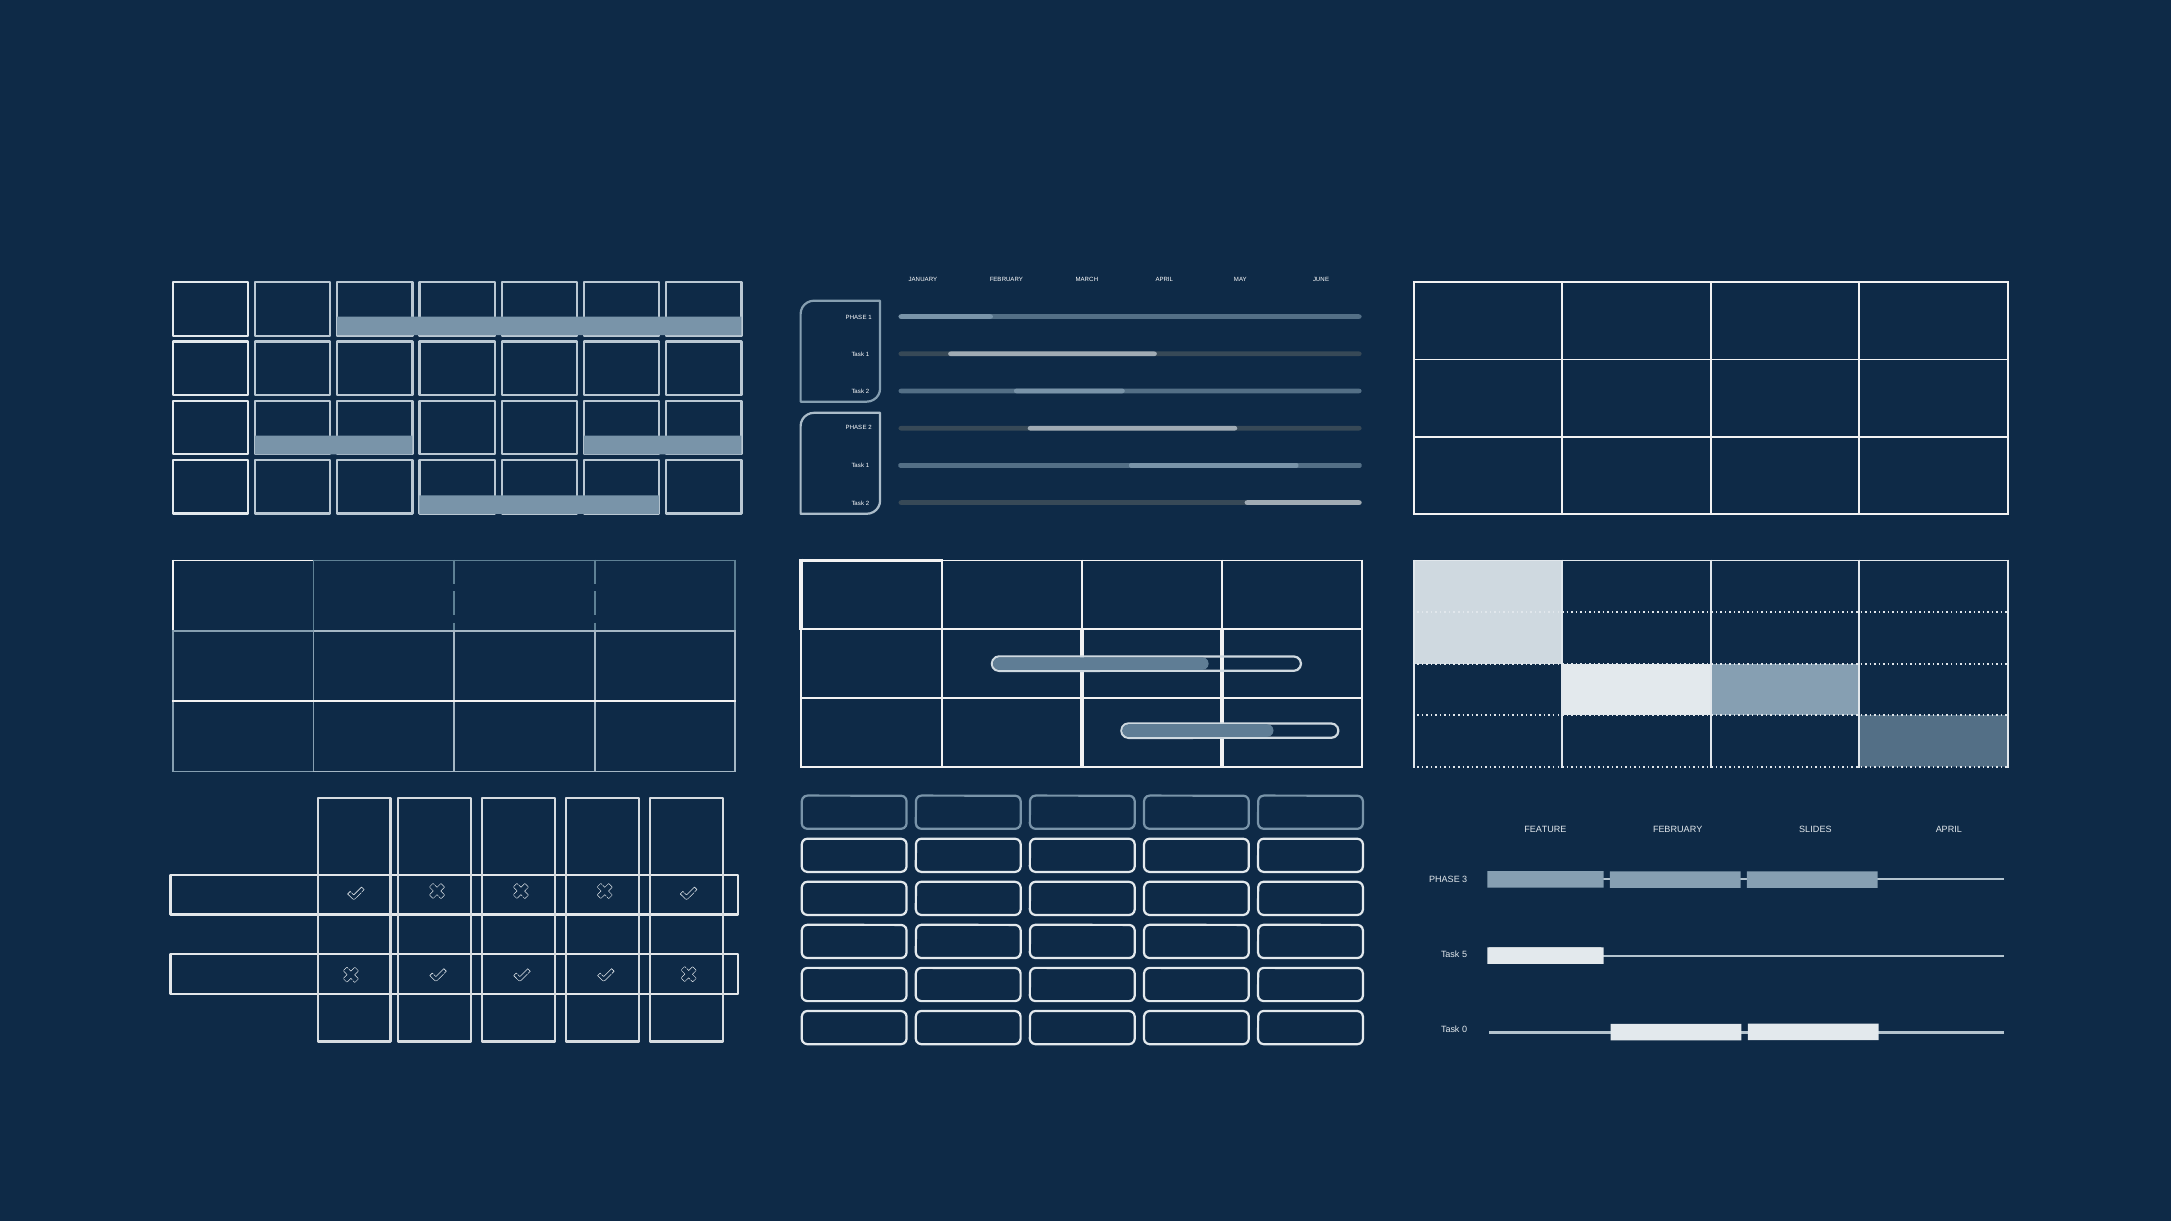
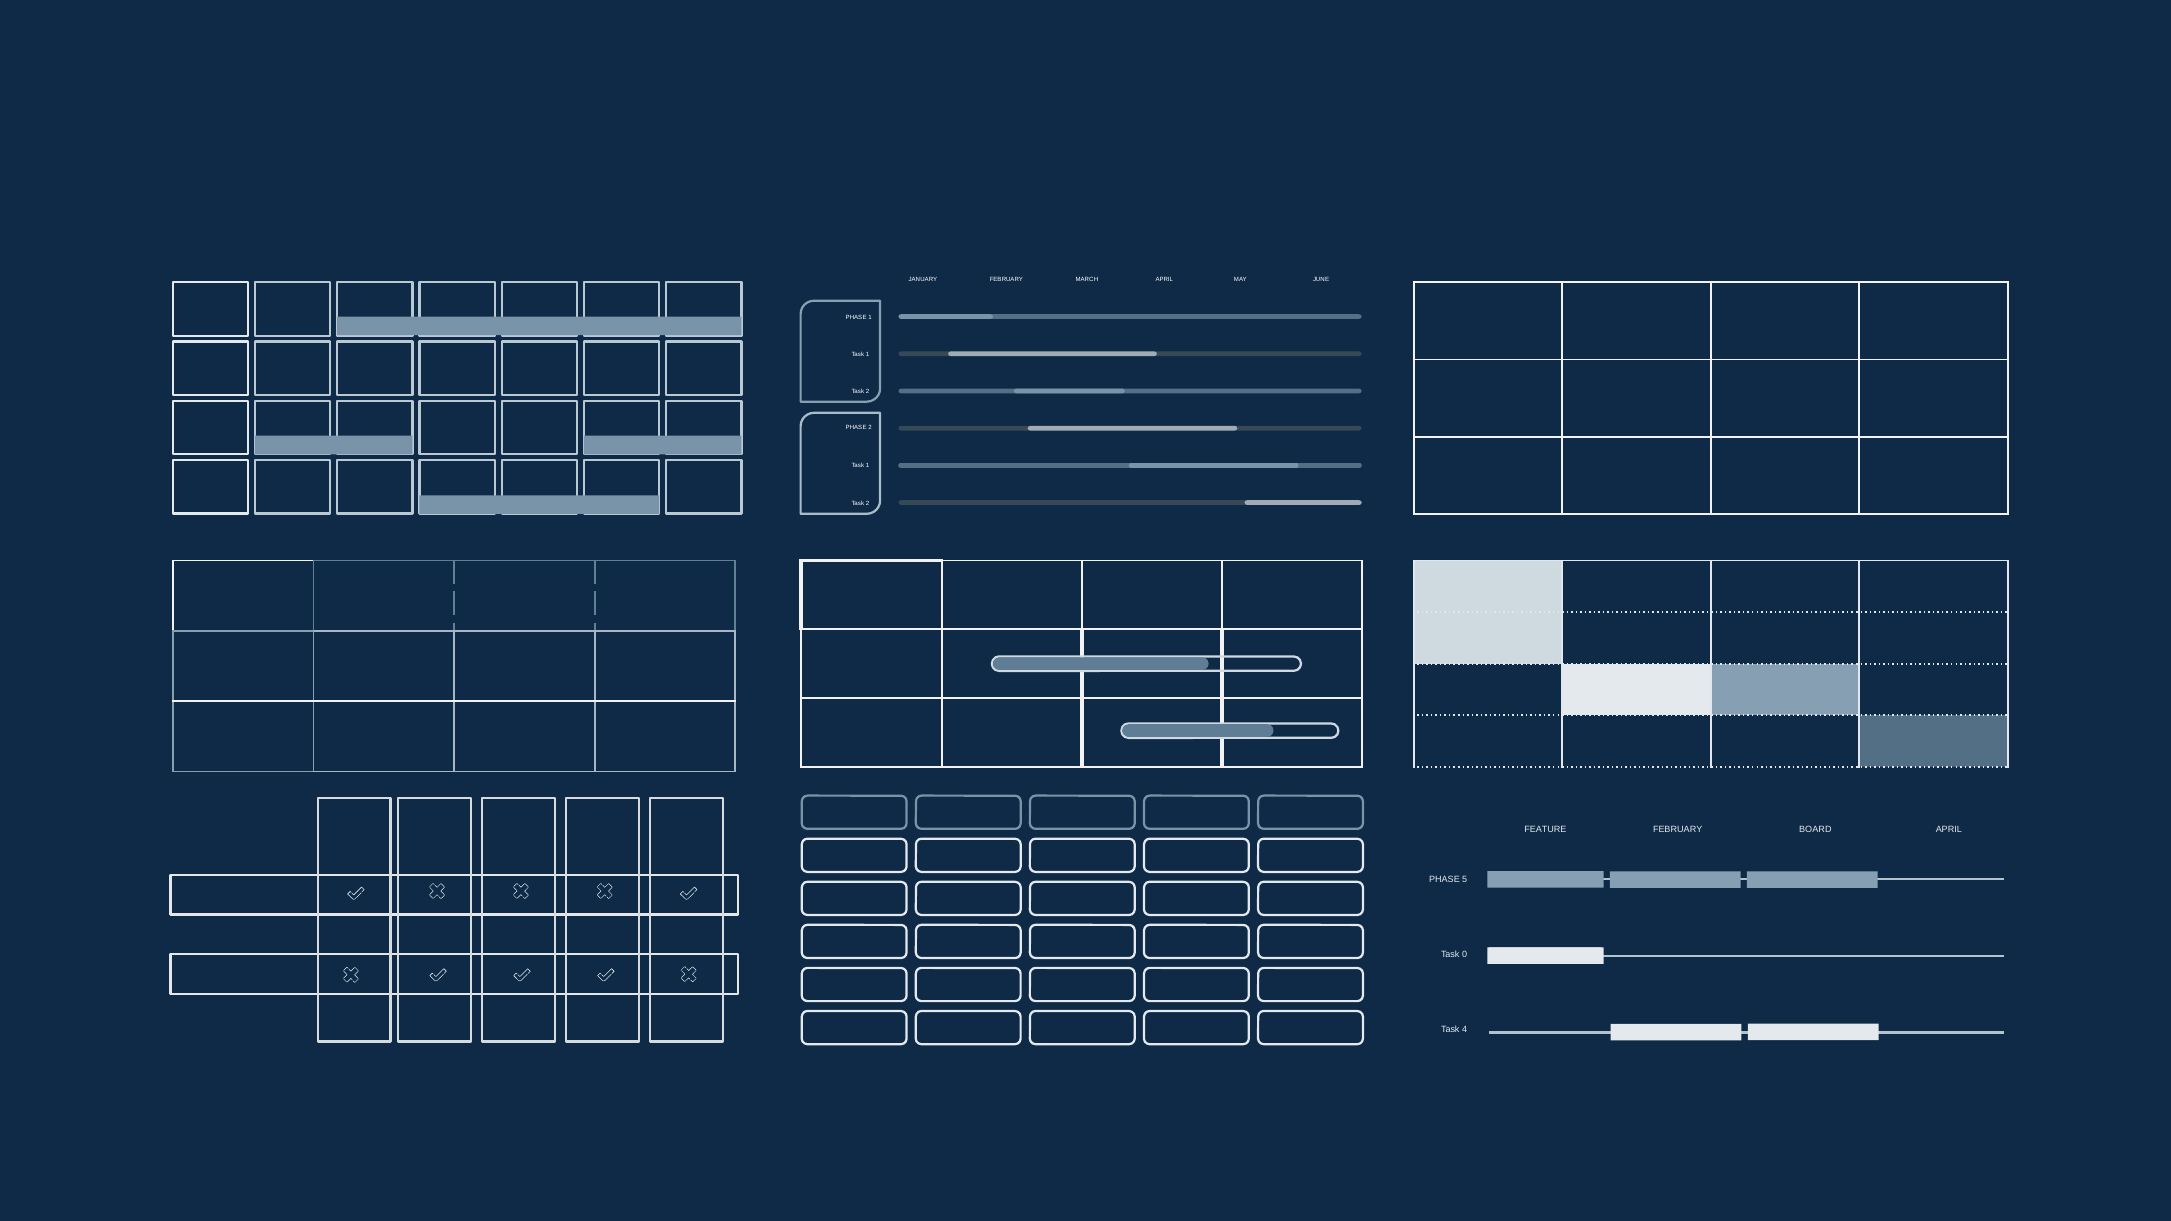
SLIDES: SLIDES -> BOARD
3: 3 -> 5
5: 5 -> 0
0: 0 -> 4
